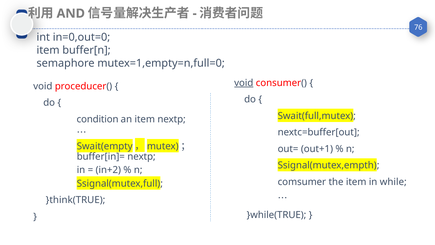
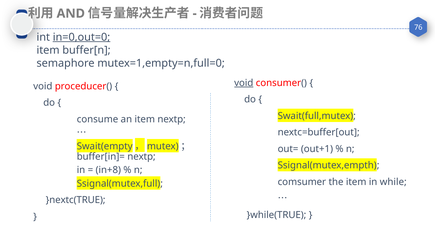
in=0,out=0 underline: none -> present
condition: condition -> consume
in+2: in+2 -> in+8
}think(TRUE: }think(TRUE -> }nextc(TRUE
